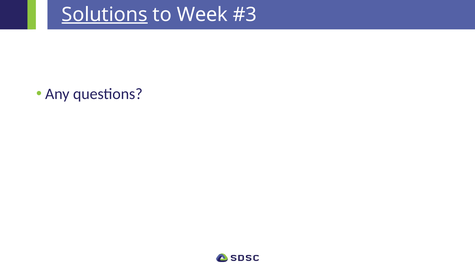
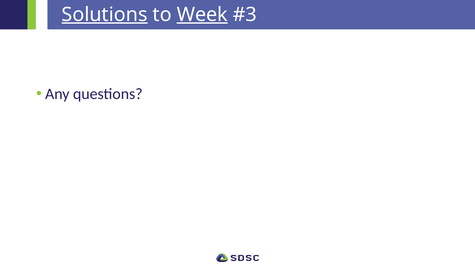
Week underline: none -> present
